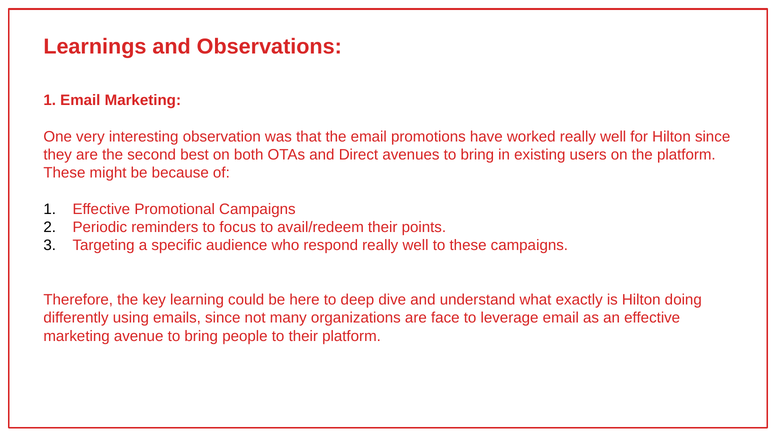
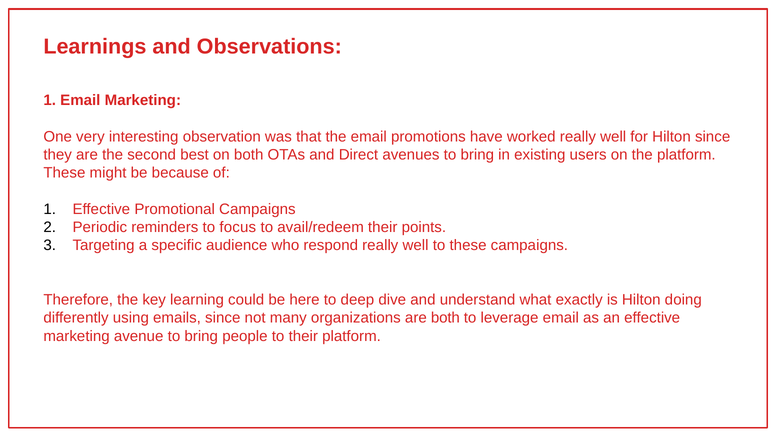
are face: face -> both
